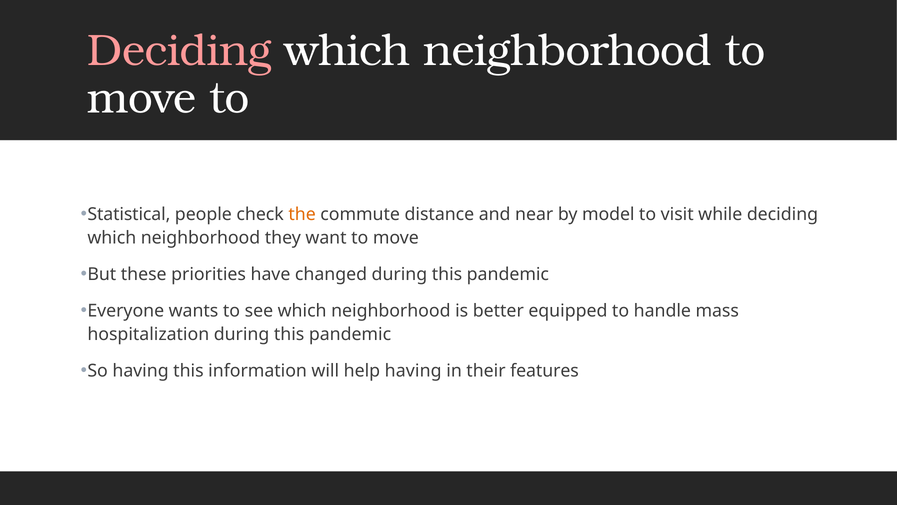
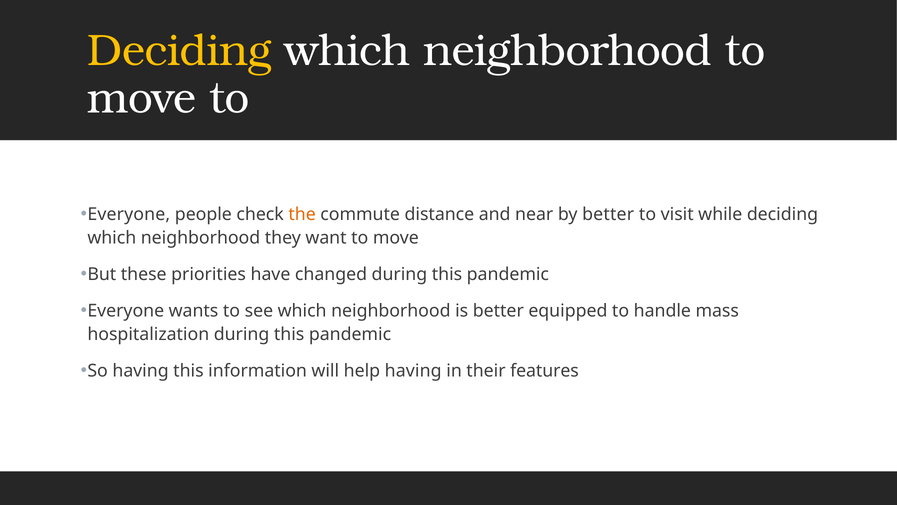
Deciding at (180, 50) colour: pink -> yellow
Statistical at (129, 214): Statistical -> Everyone
by model: model -> better
